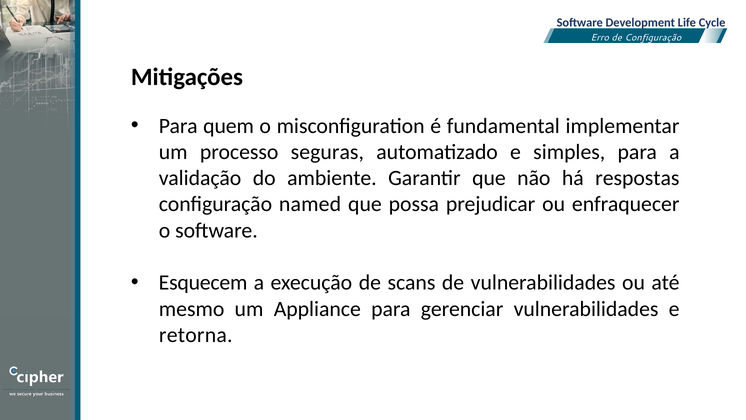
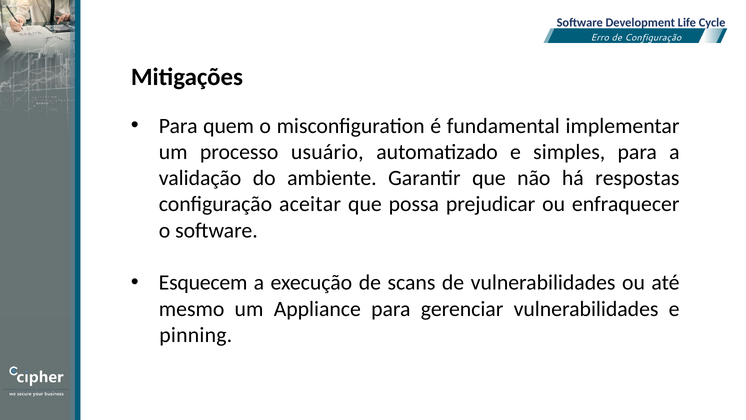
seguras: seguras -> usuário
named: named -> aceitar
retorna: retorna -> pinning
